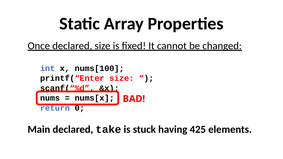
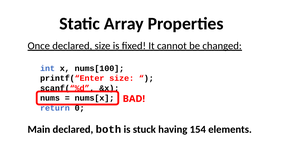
take: take -> both
425: 425 -> 154
